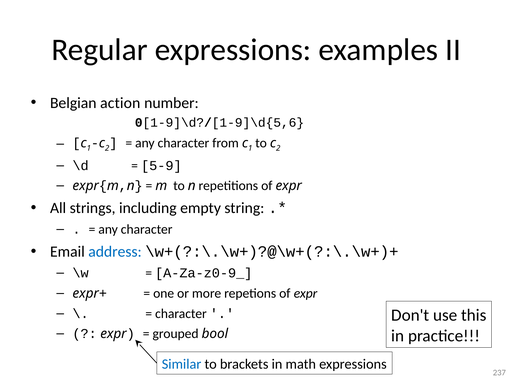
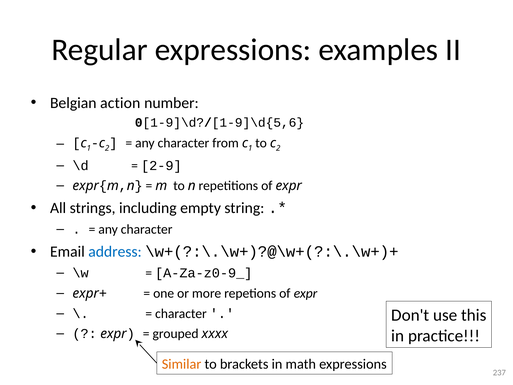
5-9: 5-9 -> 2-9
bool: bool -> xxxx
Similar colour: blue -> orange
